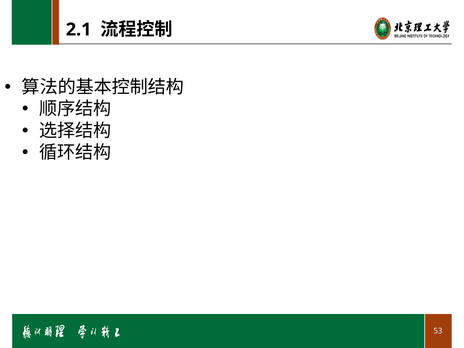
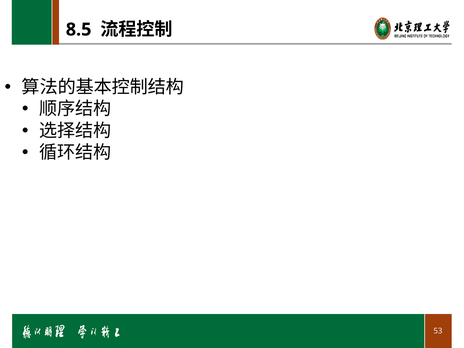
2.1: 2.1 -> 8.5
